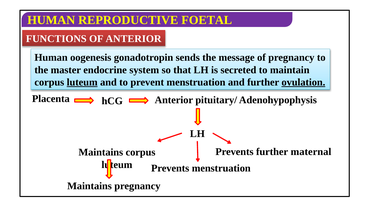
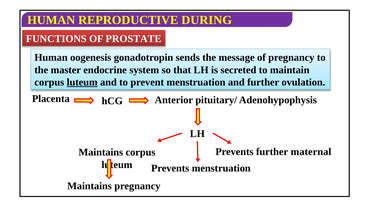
FOETAL: FOETAL -> DURING
OF ANTERIOR: ANTERIOR -> PROSTATE
ovulation underline: present -> none
